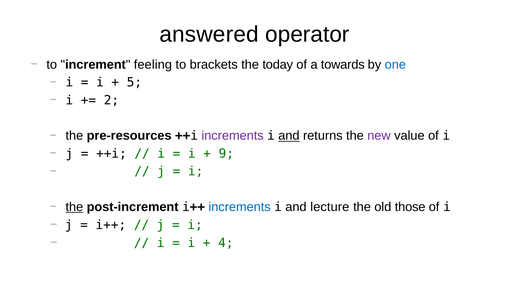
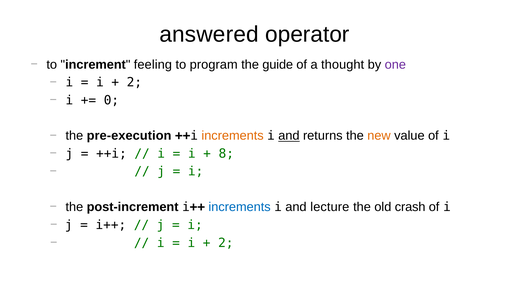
brackets: brackets -> program
today: today -> guide
towards: towards -> thought
one colour: blue -> purple
5 at (134, 83): 5 -> 2
2: 2 -> 0
pre-resources: pre-resources -> pre-execution
increments at (233, 136) colour: purple -> orange
new colour: purple -> orange
9: 9 -> 8
the at (74, 207) underline: present -> none
those: those -> crash
4 at (226, 243): 4 -> 2
